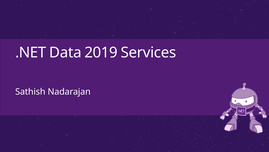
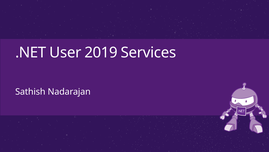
Data: Data -> User
